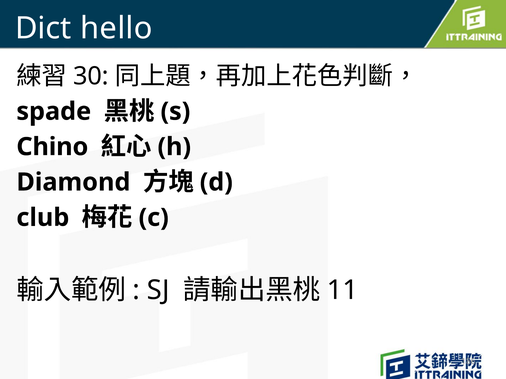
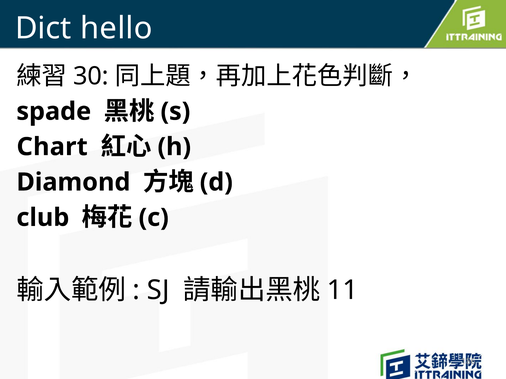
Chino: Chino -> Chart
